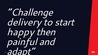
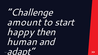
delivery: delivery -> amount
painful: painful -> human
